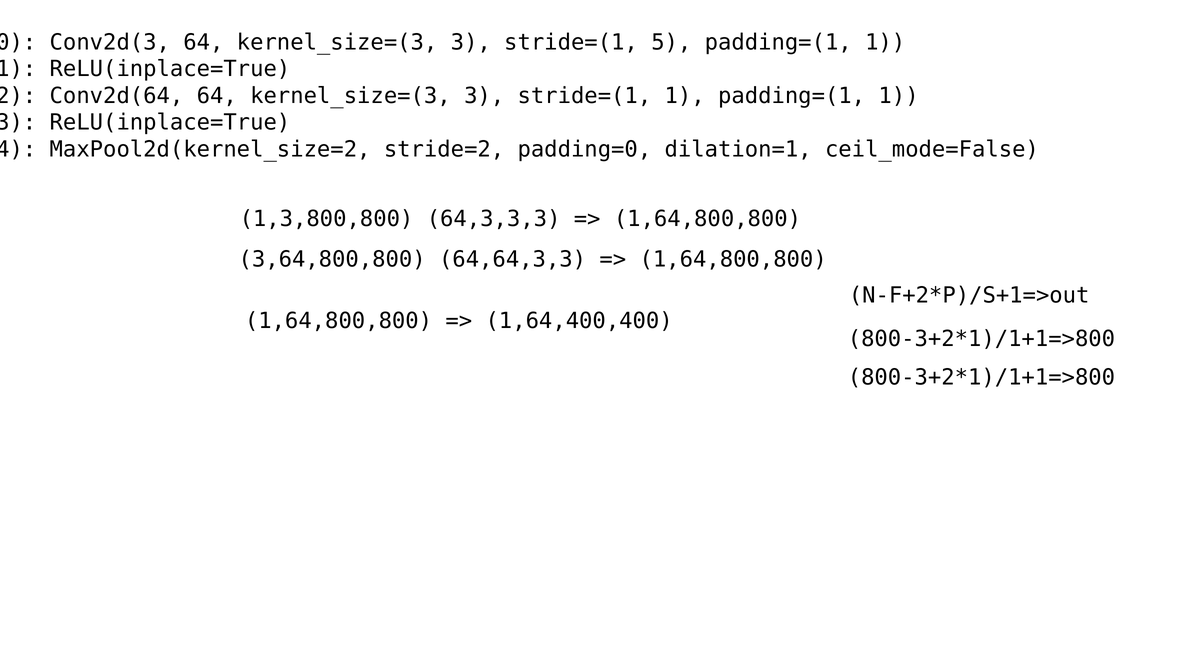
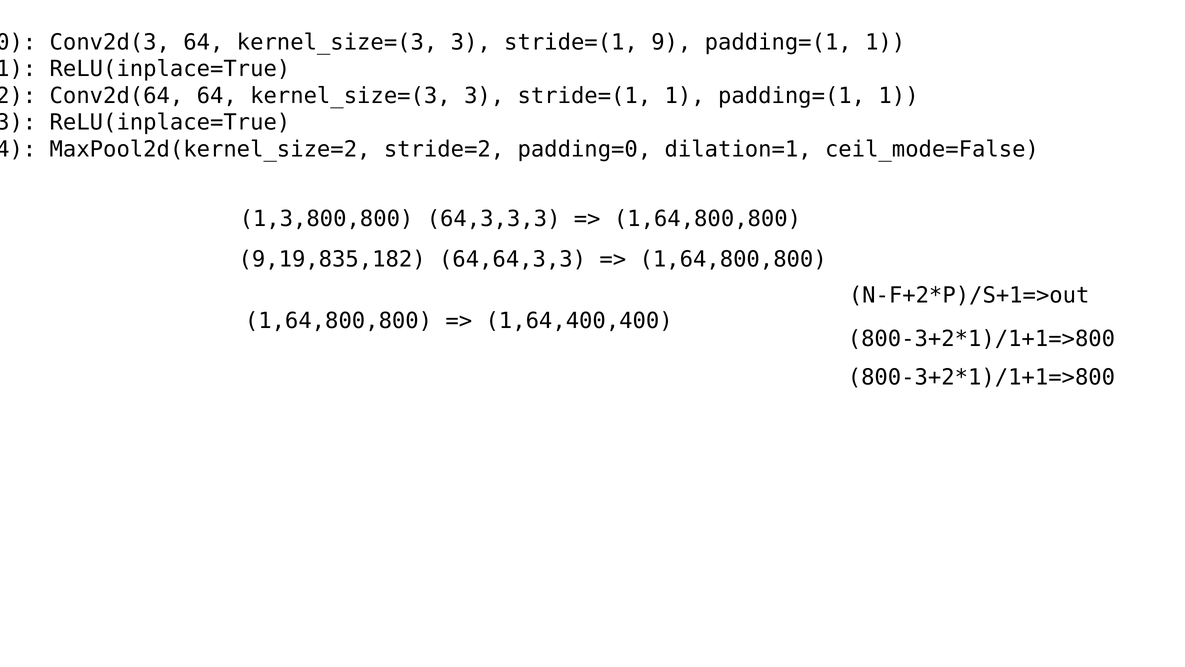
5: 5 -> 9
3,64,800,800: 3,64,800,800 -> 9,19,835,182
